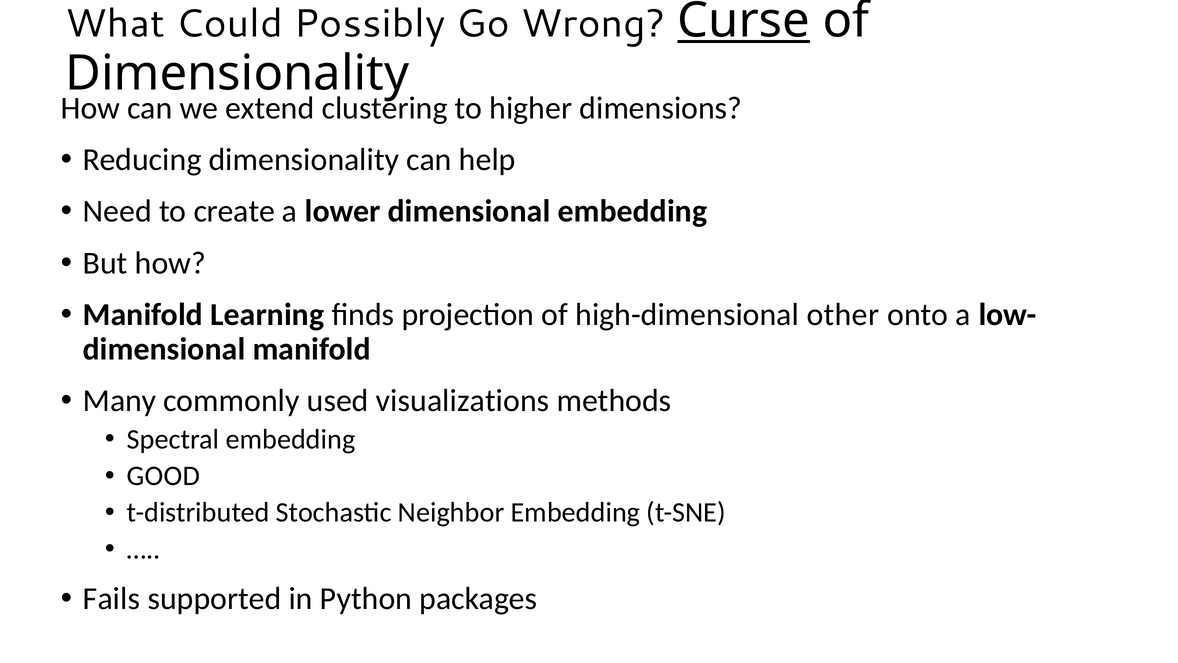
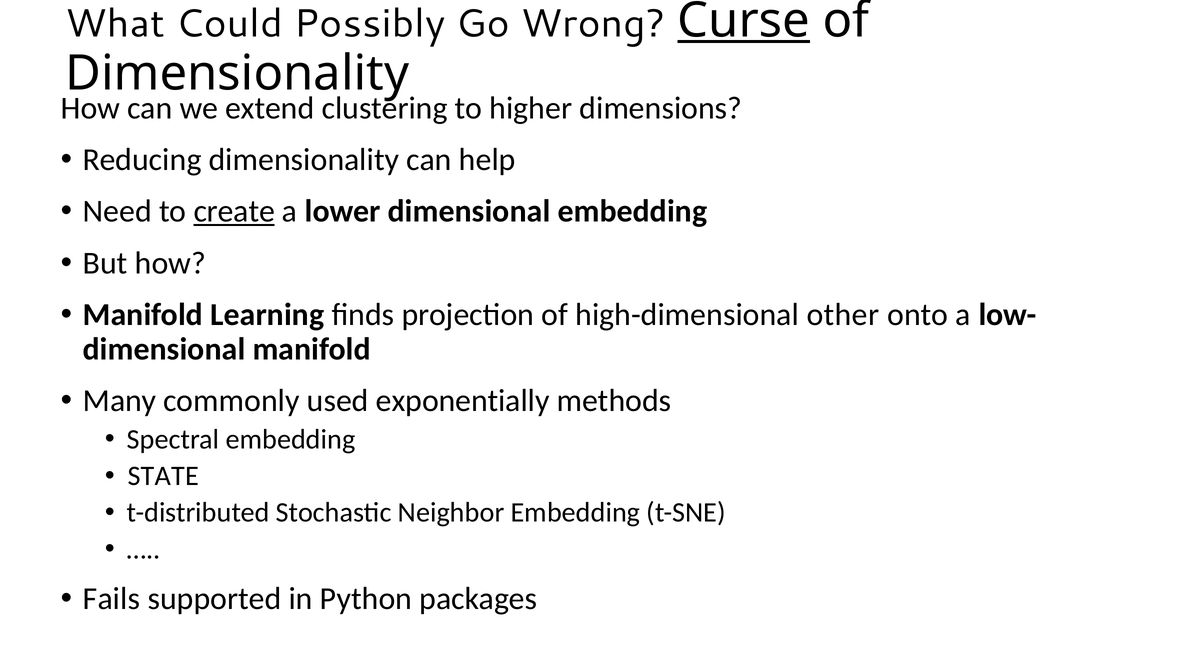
create underline: none -> present
visualizations: visualizations -> exponentially
GOOD: GOOD -> STATE
